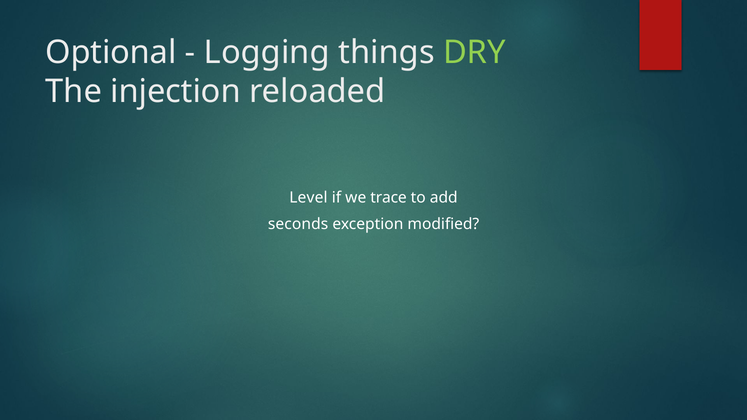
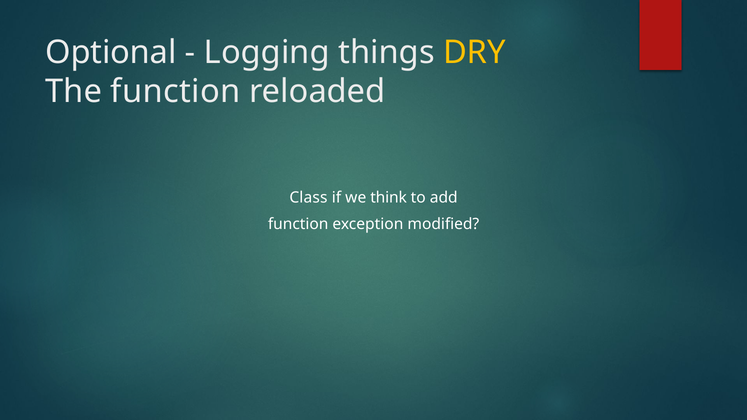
DRY colour: light green -> yellow
The injection: injection -> function
Level: Level -> Class
trace: trace -> think
seconds at (298, 224): seconds -> function
